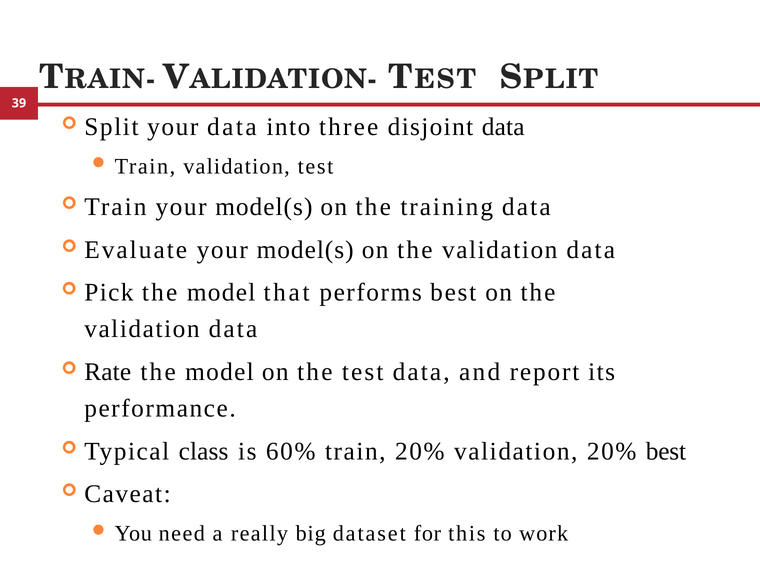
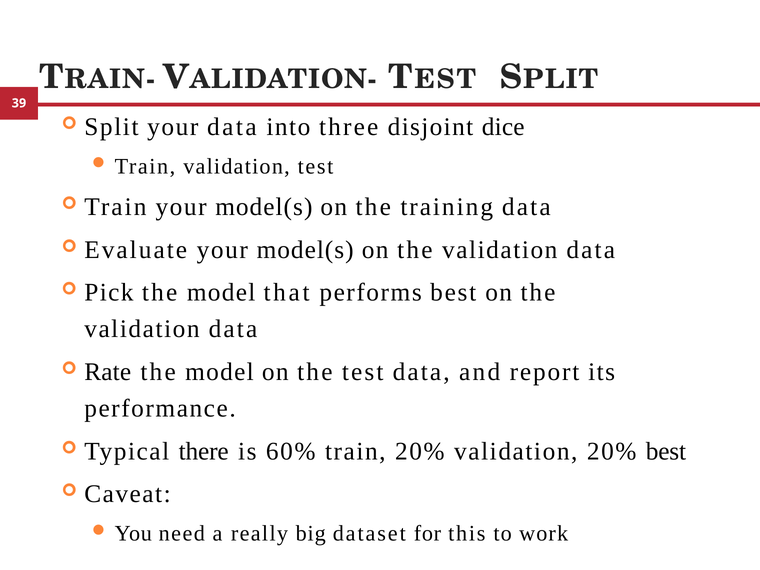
disjoint data: data -> dice
class: class -> there
